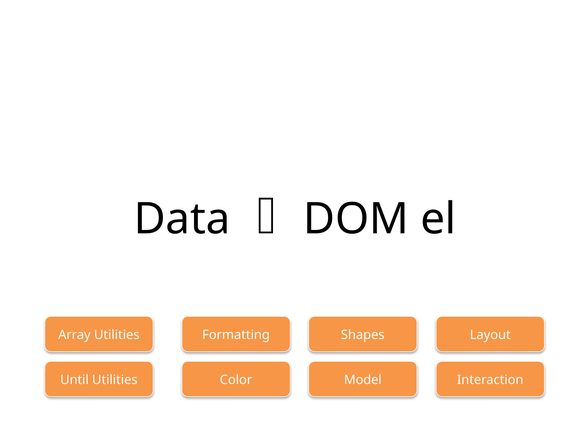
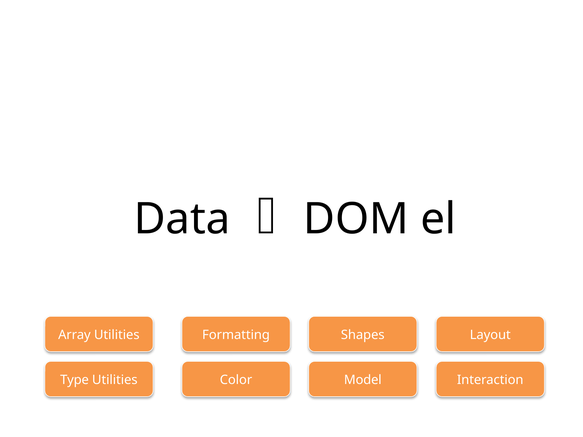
Until: Until -> Type
